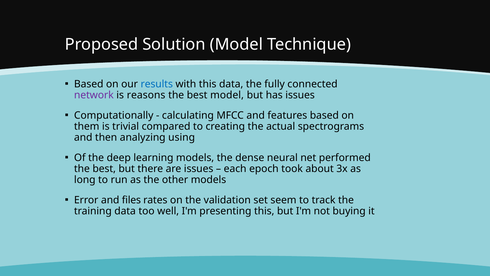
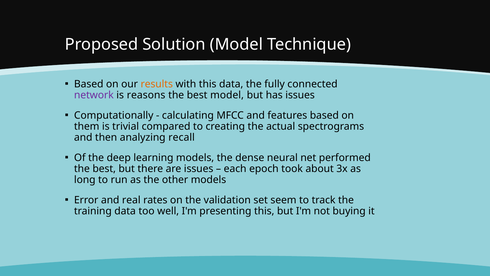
results colour: blue -> orange
using: using -> recall
files: files -> real
